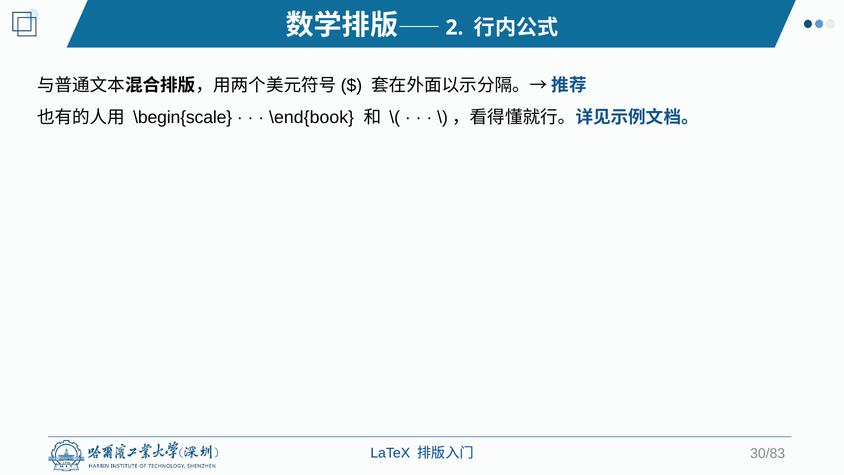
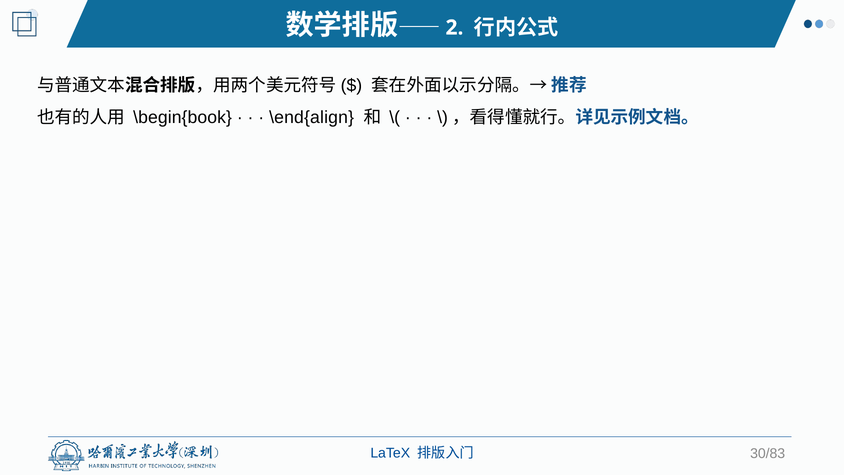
\begin{scale: \begin{scale -> \begin{book
\end{book: \end{book -> \end{align
